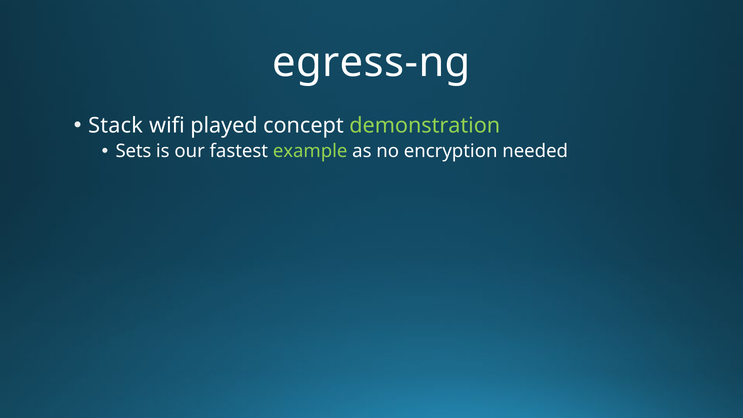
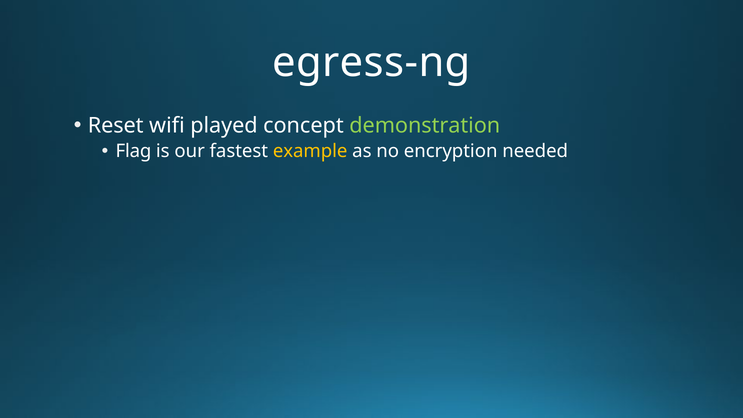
Stack: Stack -> Reset
Sets: Sets -> Flag
example colour: light green -> yellow
